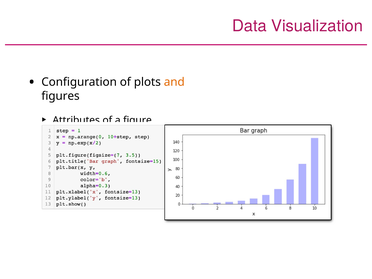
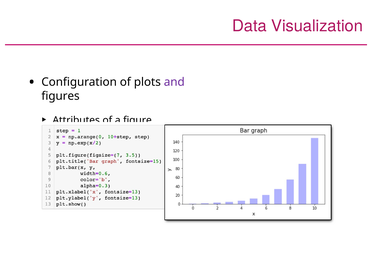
and colour: orange -> purple
